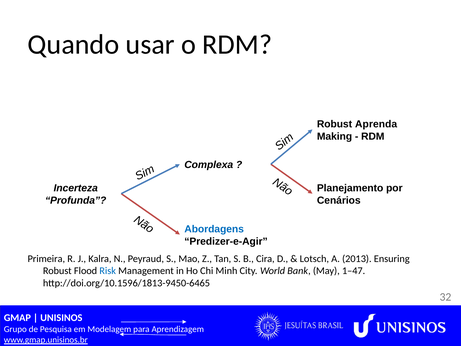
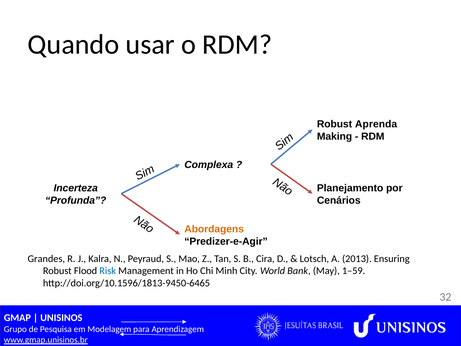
Abordagens colour: blue -> orange
Primeira: Primeira -> Grandes
1–47: 1–47 -> 1–59
